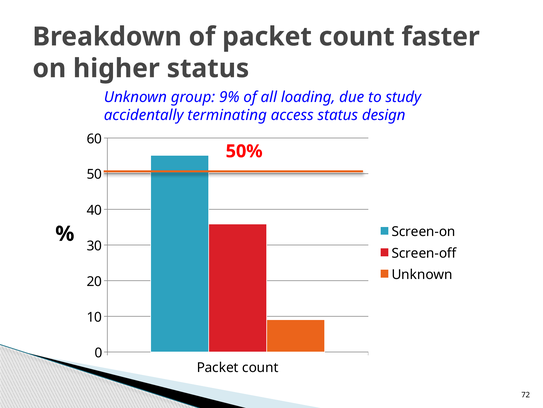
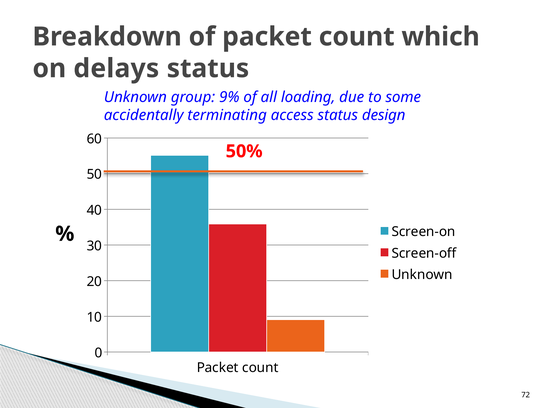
faster: faster -> which
higher: higher -> delays
study: study -> some
